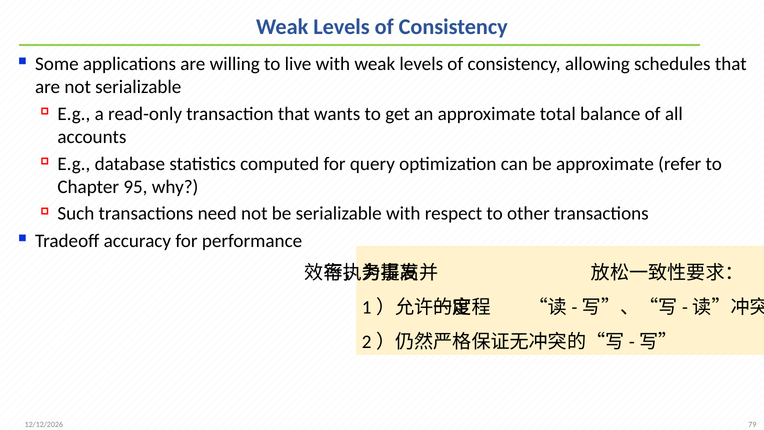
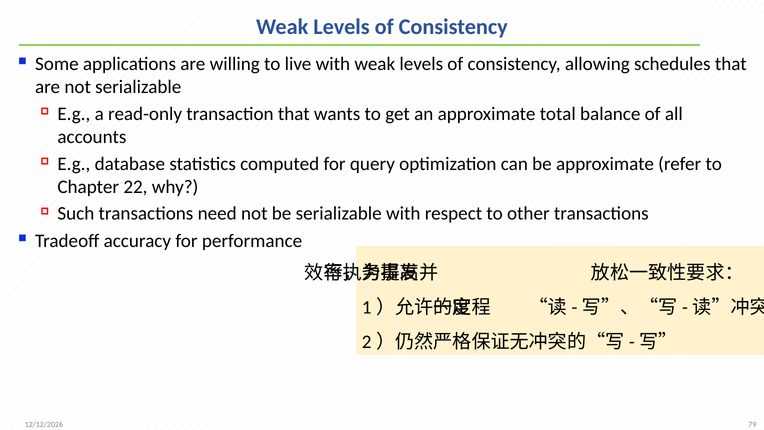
95: 95 -> 22
